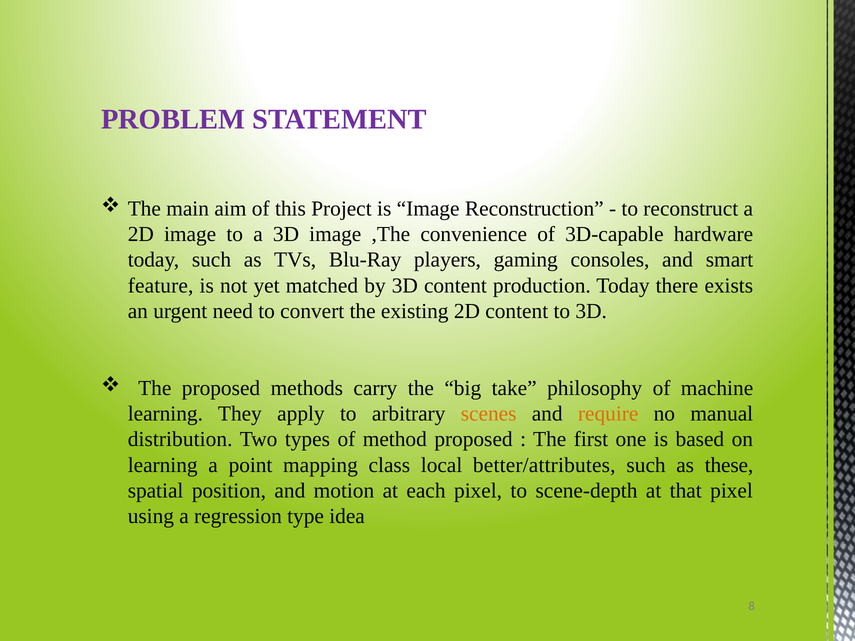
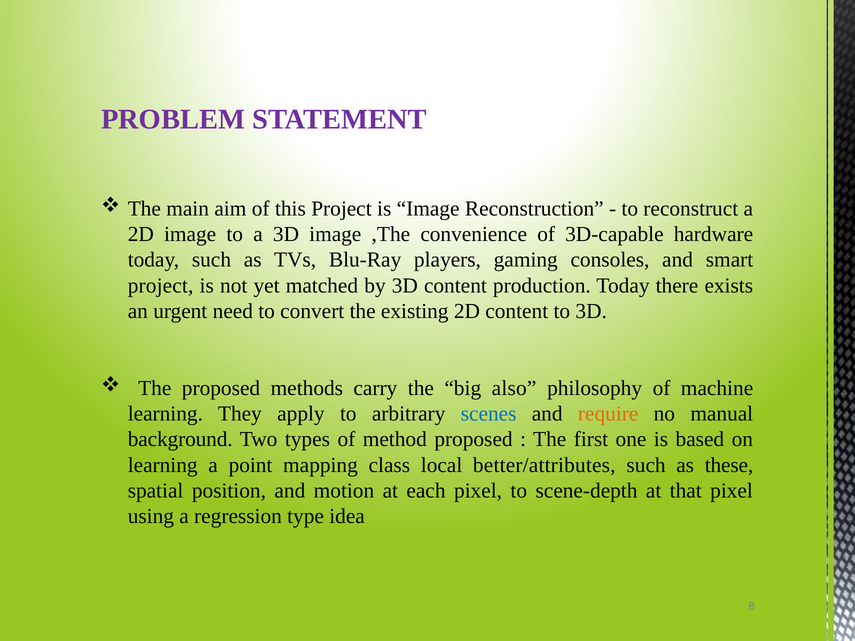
feature at (161, 286): feature -> project
take: take -> also
scenes colour: orange -> blue
distribution: distribution -> background
